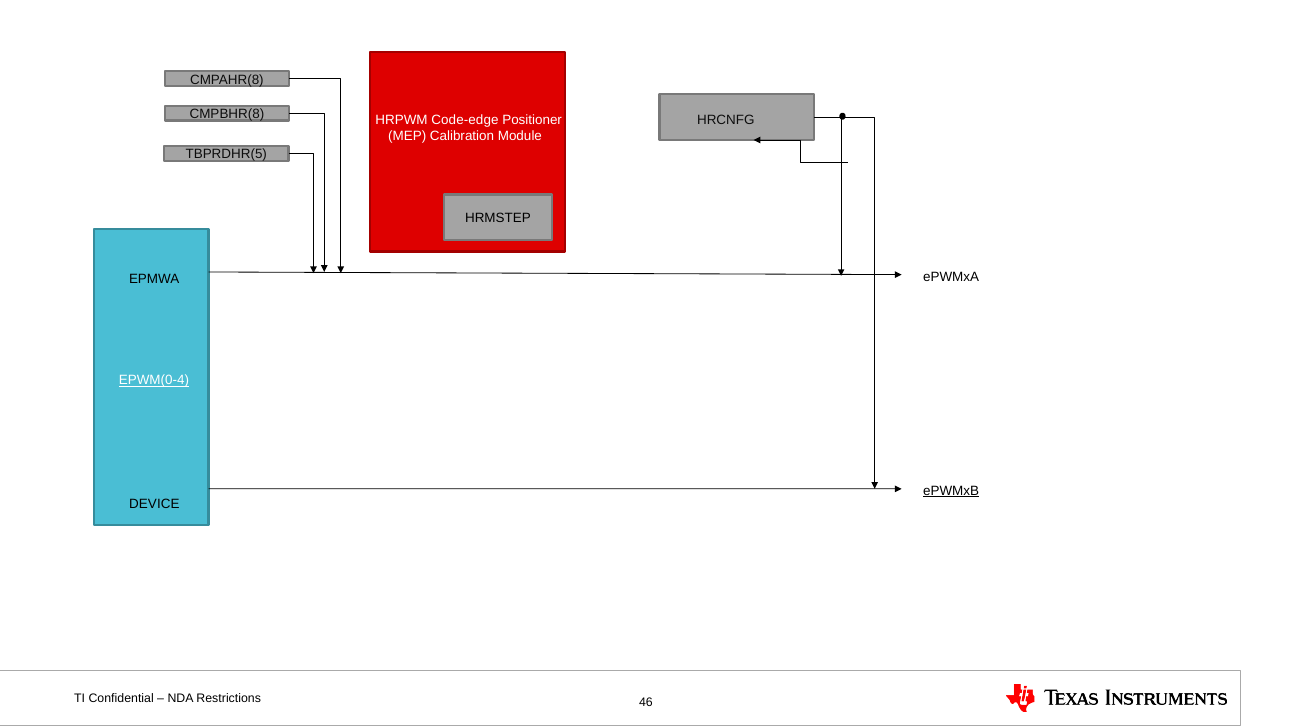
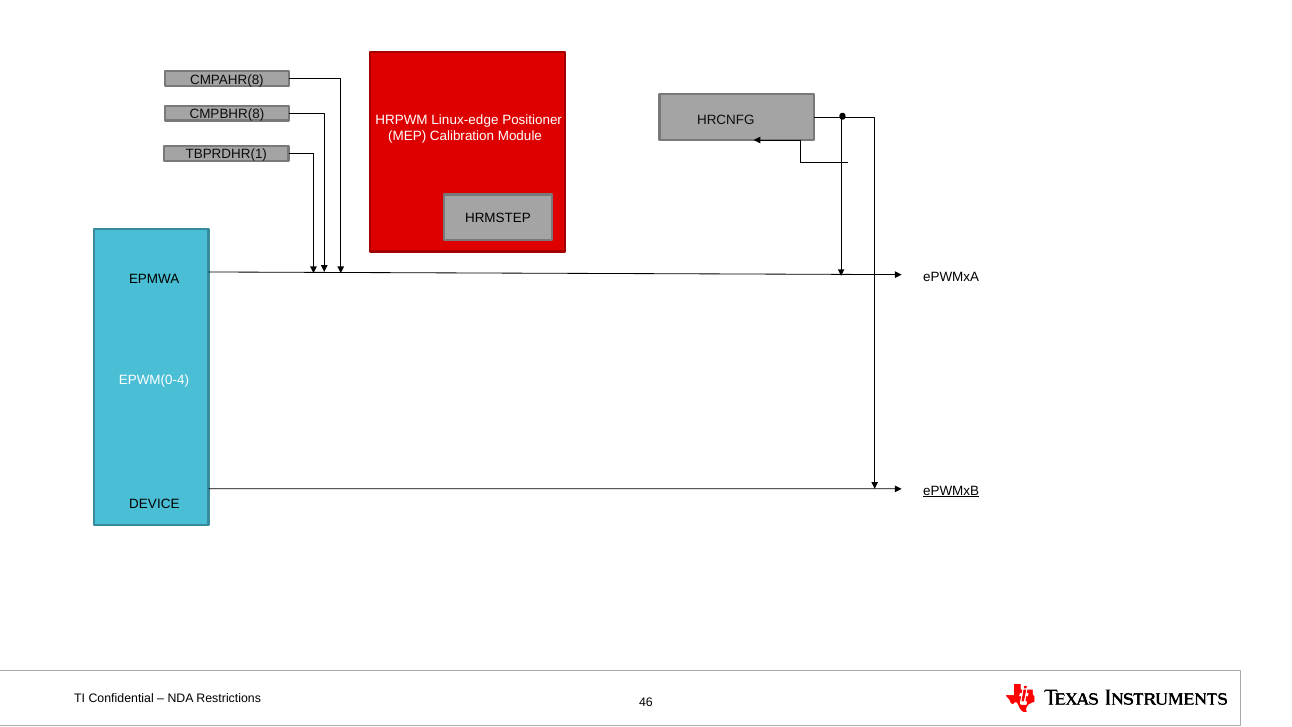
Code-edge: Code-edge -> Linux-edge
TBPRDHR(5: TBPRDHR(5 -> TBPRDHR(1
EPWM(0-4 underline: present -> none
